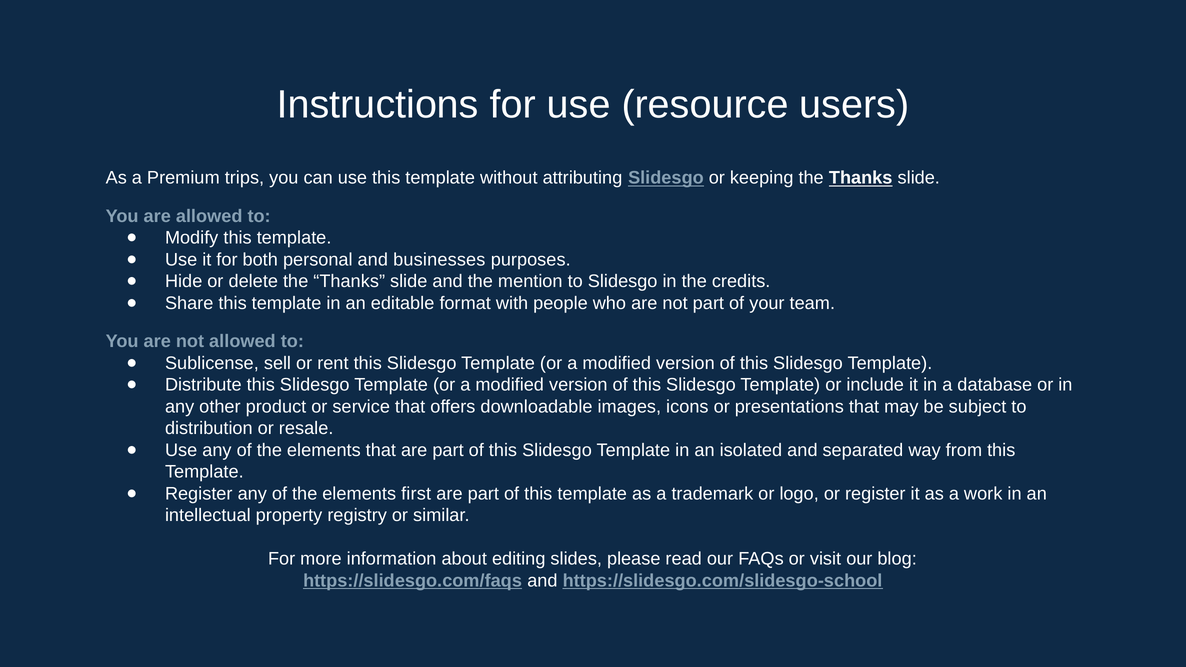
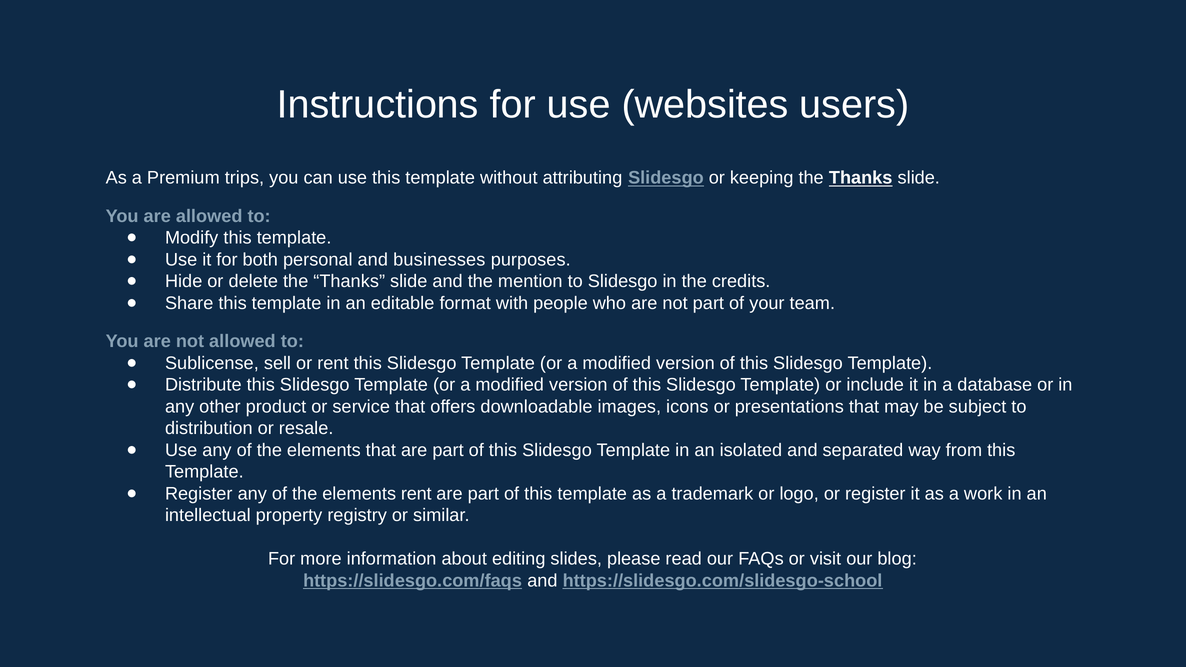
resource: resource -> websites
elements first: first -> rent
